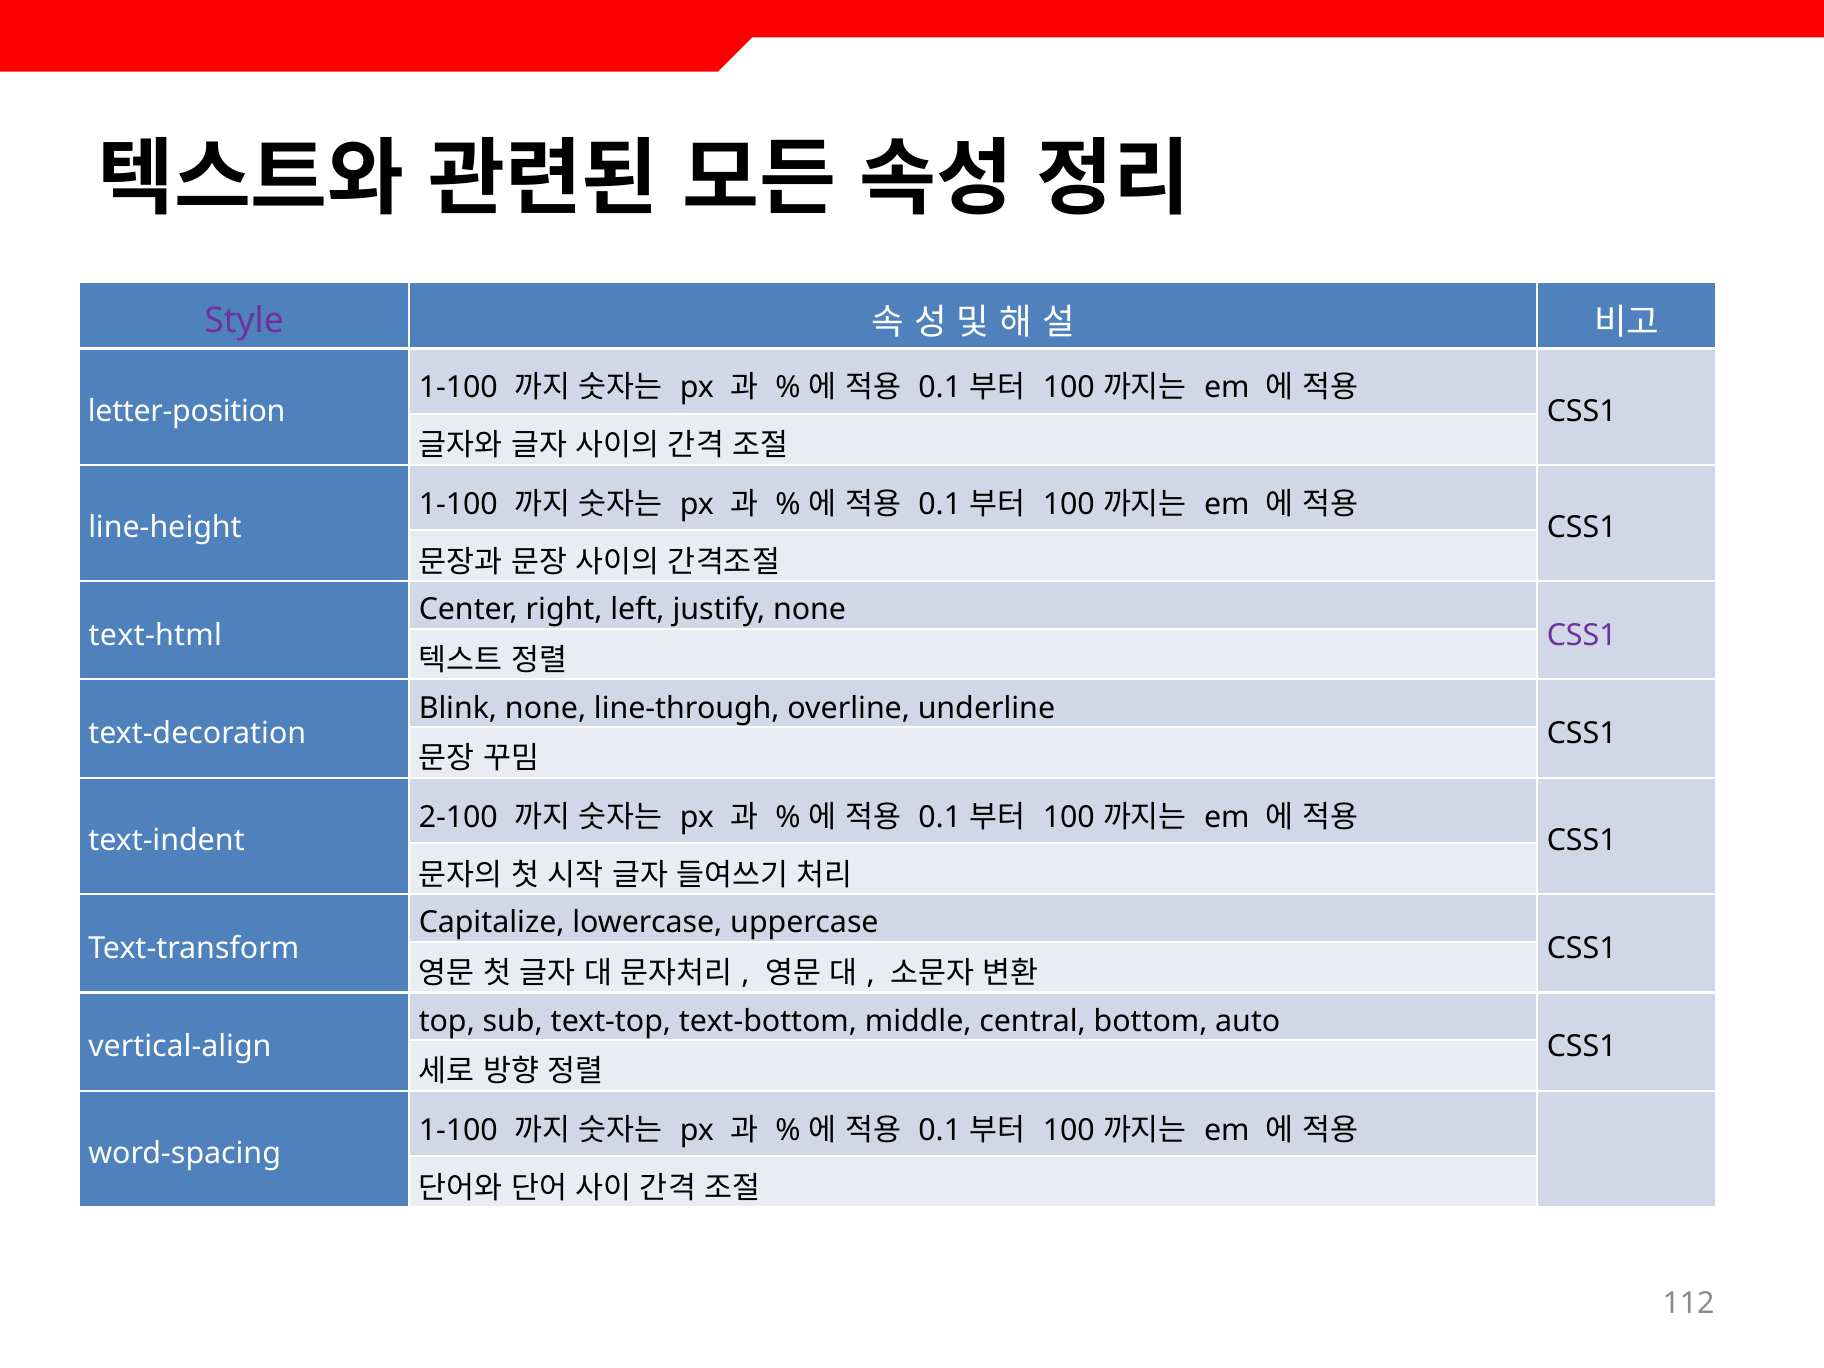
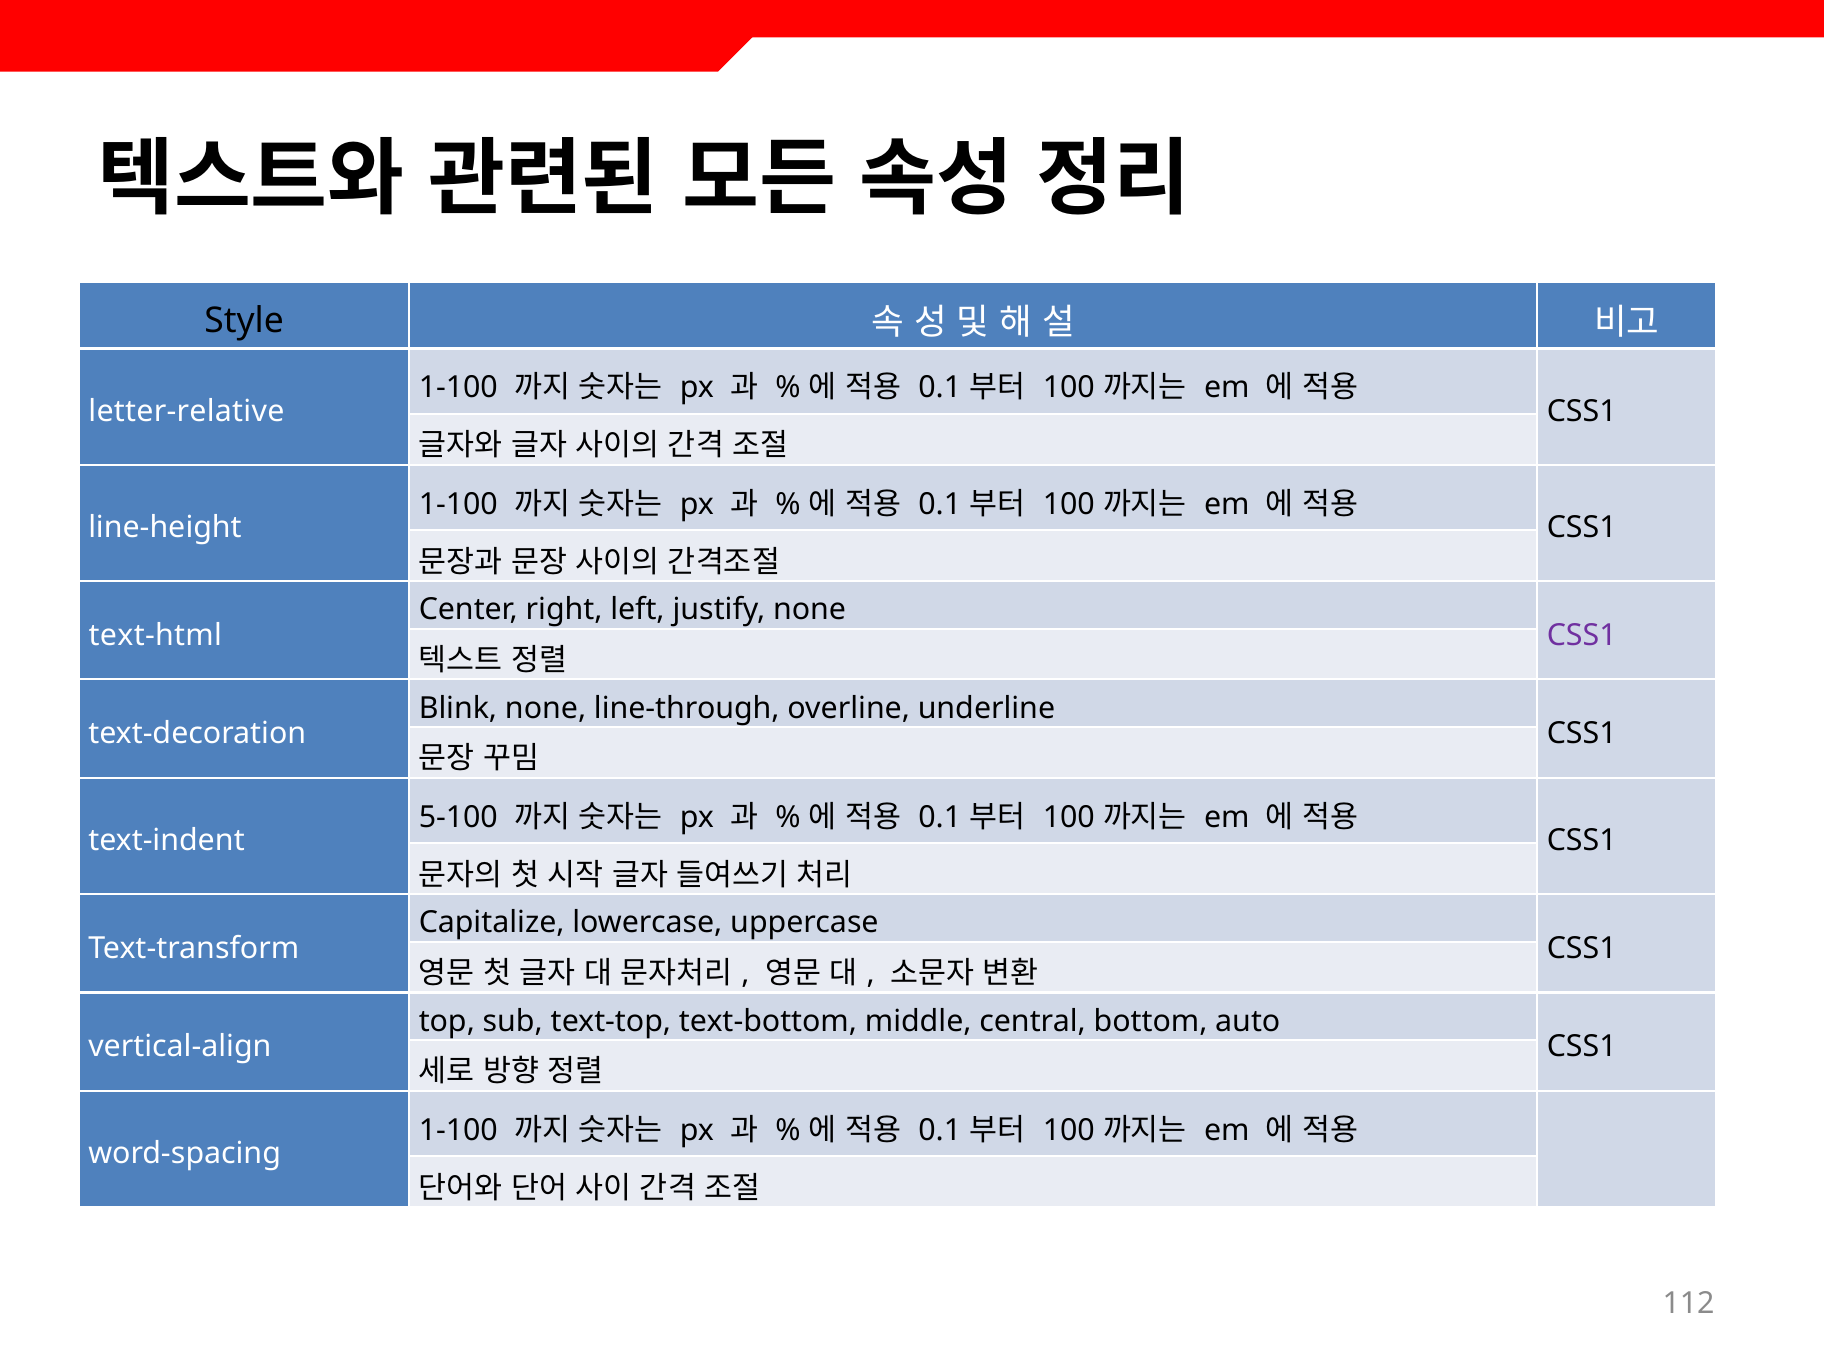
Style colour: purple -> black
letter-position: letter-position -> letter-relative
2-100: 2-100 -> 5-100
